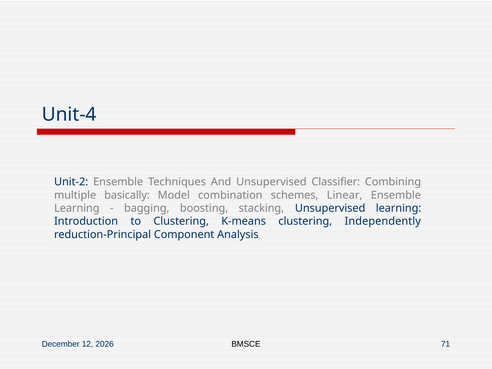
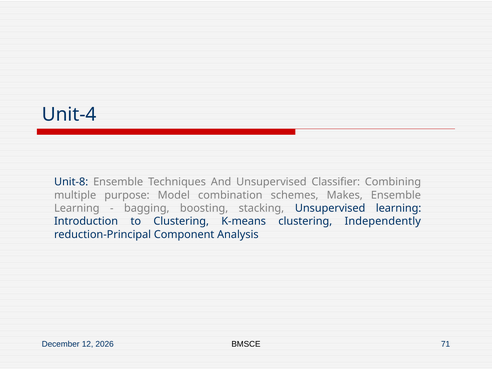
Unit-2: Unit-2 -> Unit-8
basically: basically -> purpose
Linear: Linear -> Makes
